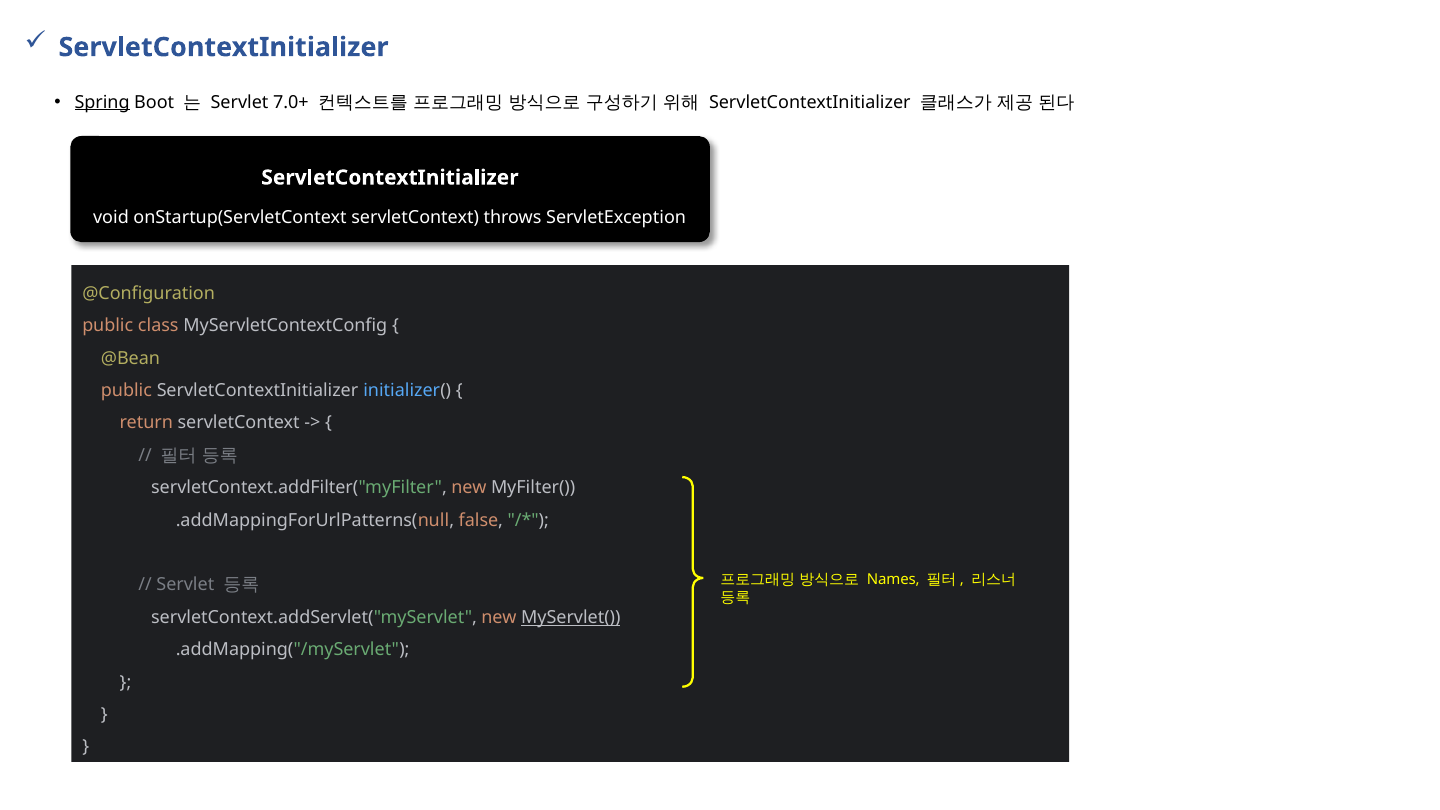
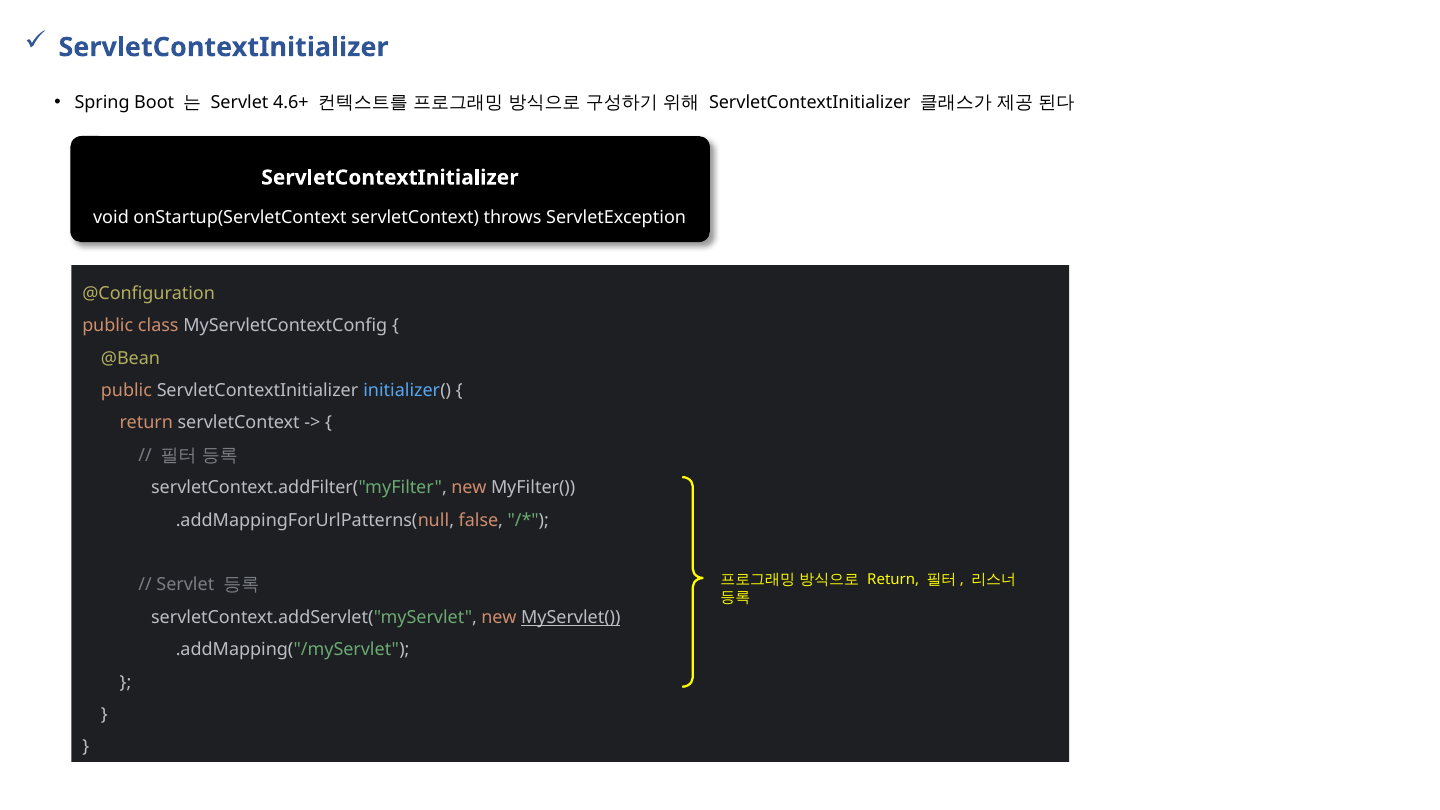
Spring underline: present -> none
7.0+: 7.0+ -> 4.6+
Names at (893, 580): Names -> Return
